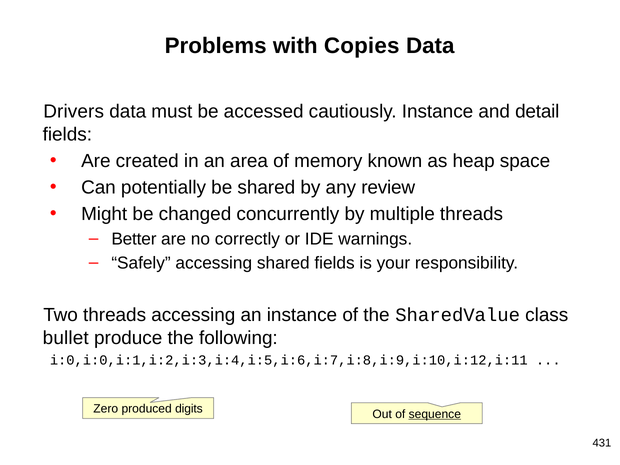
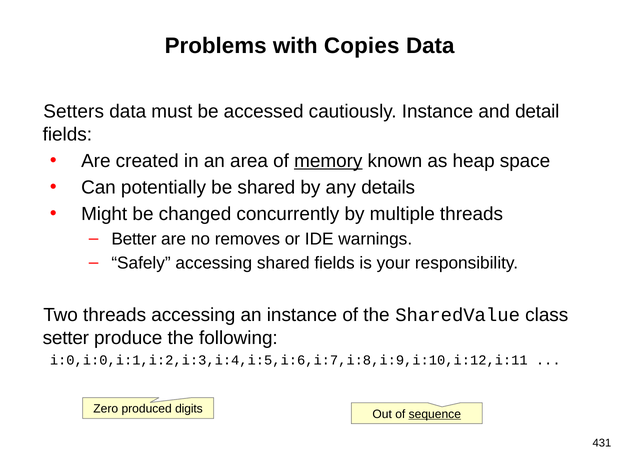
Drivers: Drivers -> Setters
memory underline: none -> present
review: review -> details
correctly: correctly -> removes
bullet: bullet -> setter
